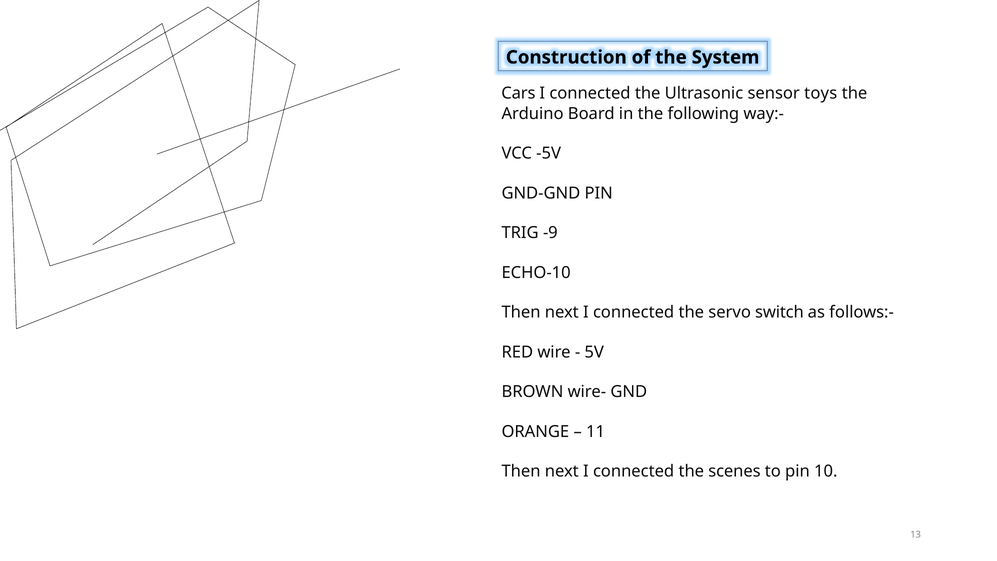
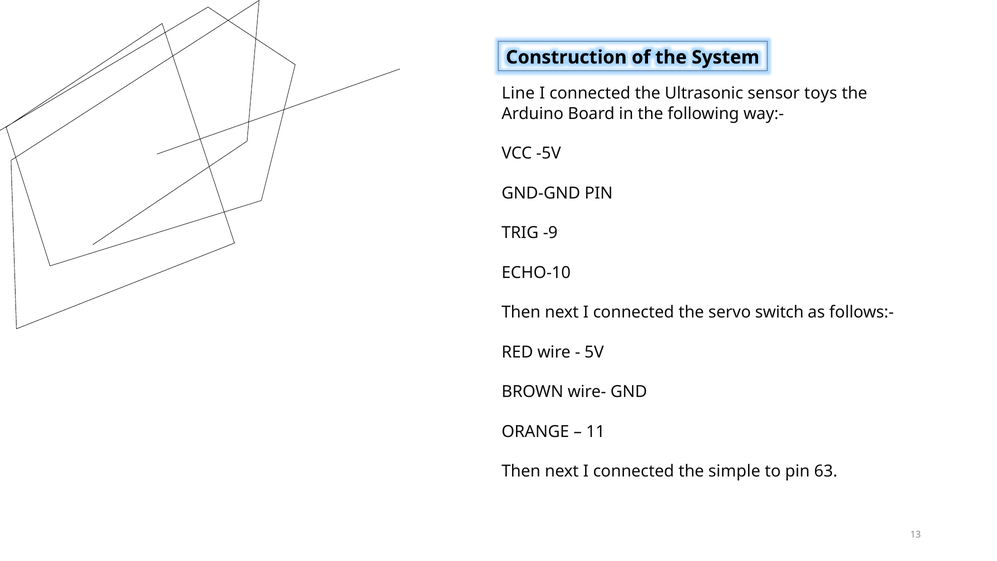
Cars: Cars -> Line
scenes: scenes -> simple
10: 10 -> 63
